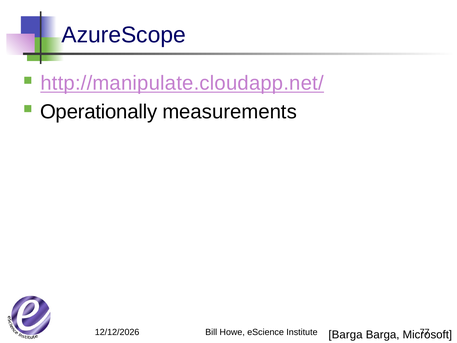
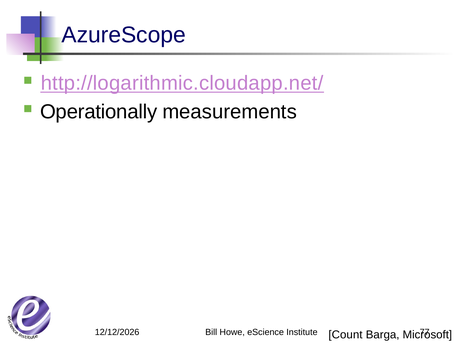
http://manipulate.cloudapp.net/: http://manipulate.cloudapp.net/ -> http://logarithmic.cloudapp.net/
Barga at (345, 334): Barga -> Count
